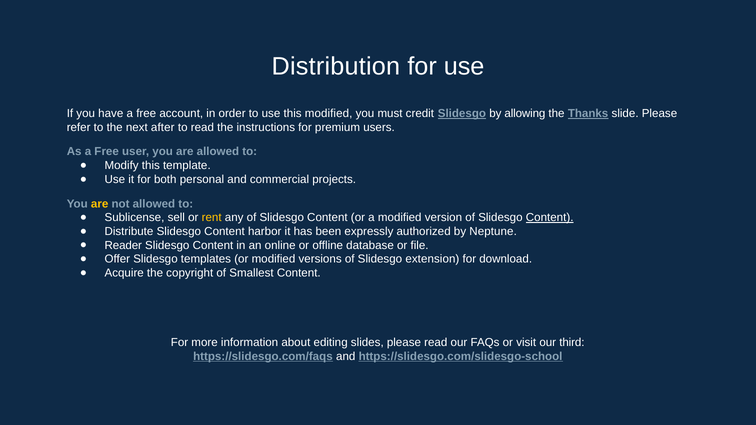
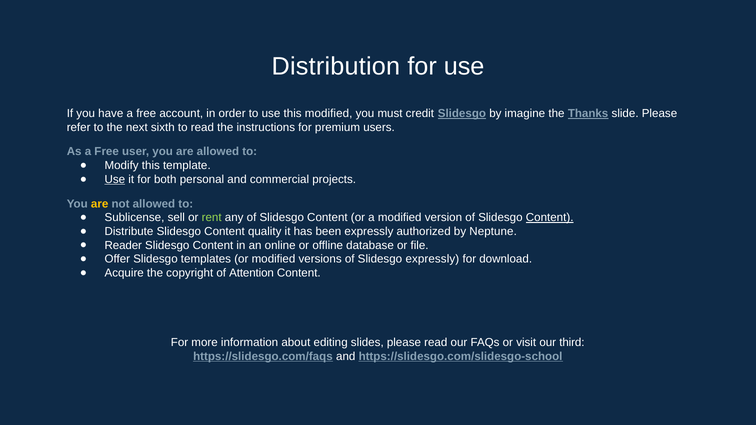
allowing: allowing -> imagine
after: after -> sixth
Use at (115, 179) underline: none -> present
rent colour: yellow -> light green
harbor: harbor -> quality
Slidesgo extension: extension -> expressly
Smallest: Smallest -> Attention
